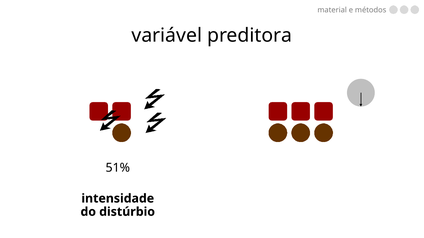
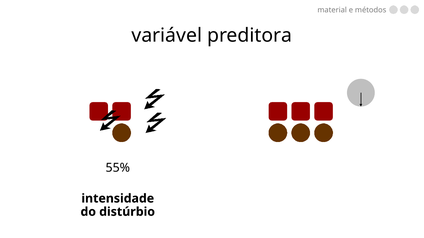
51%: 51% -> 55%
